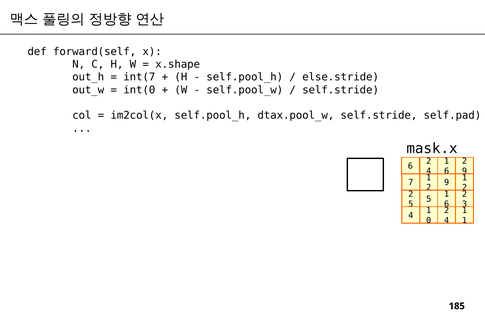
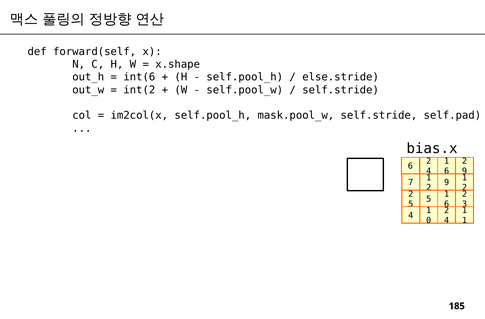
int(7: int(7 -> int(6
int(0: int(0 -> int(2
dtax.pool_w: dtax.pool_w -> mask.pool_w
mask.x: mask.x -> bias.x
